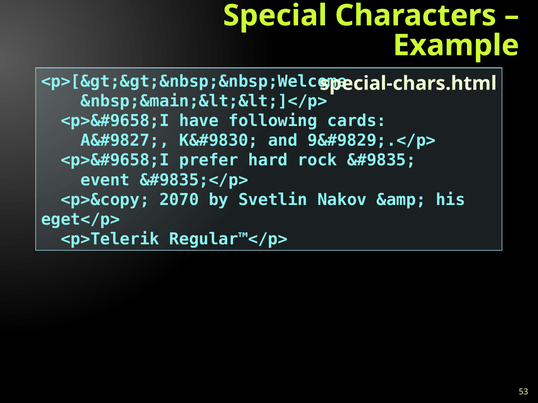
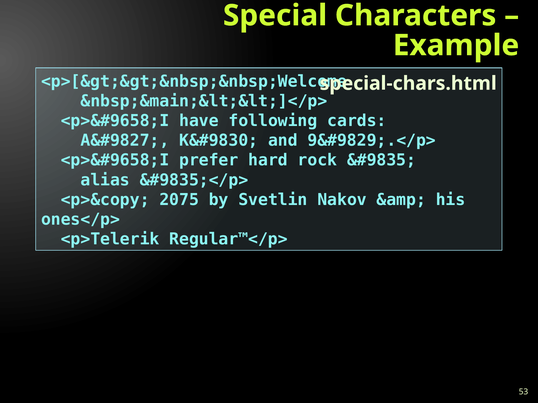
event: event -> alias
2070: 2070 -> 2075
eget</p>: eget</p> -> ones</p>
